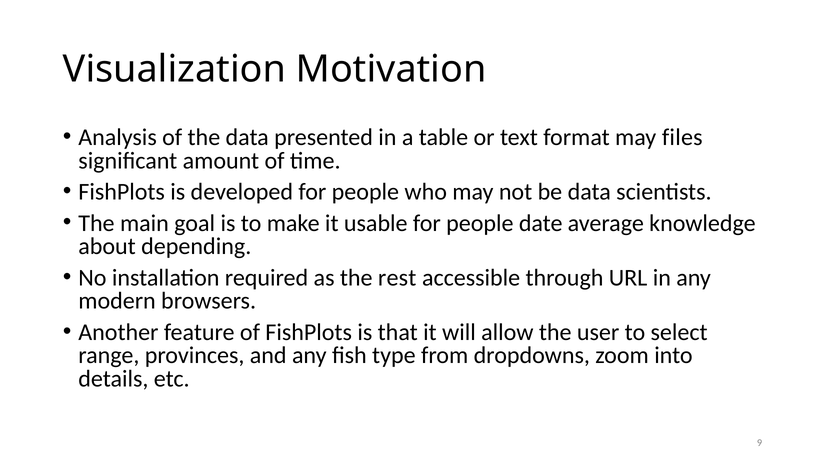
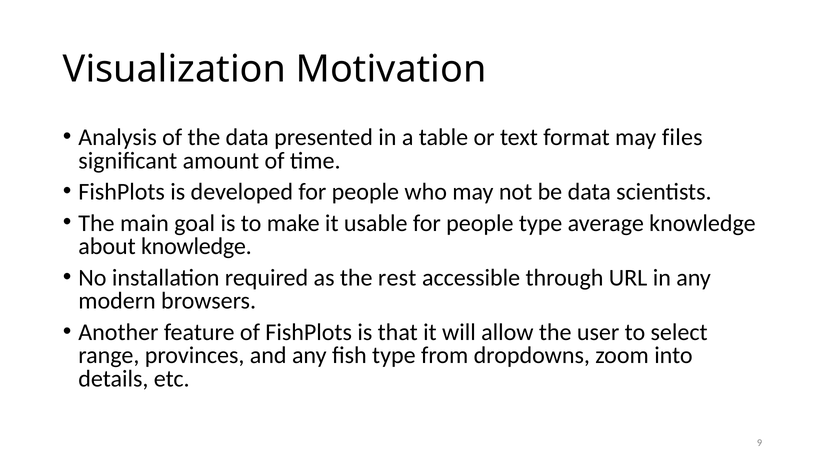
people date: date -> type
about depending: depending -> knowledge
